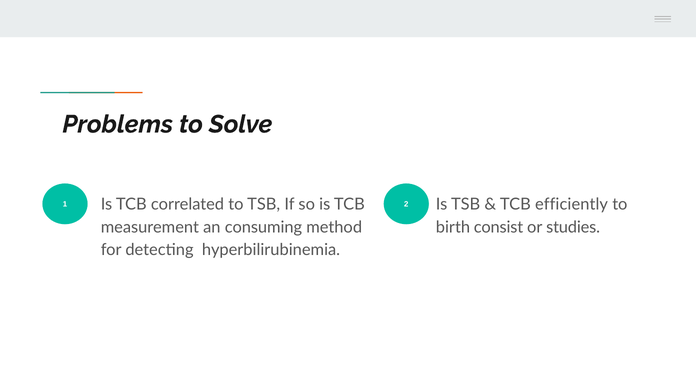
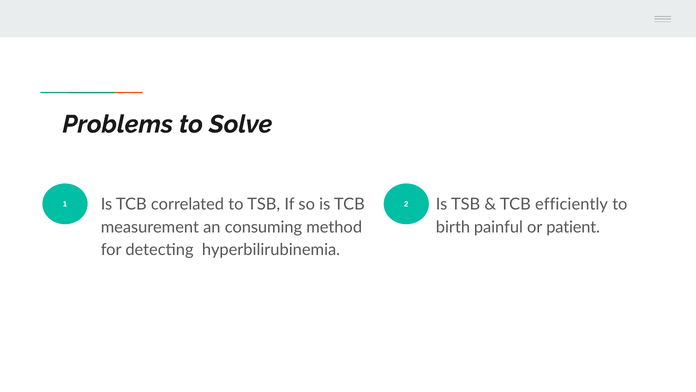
consist: consist -> painful
studies: studies -> patient
